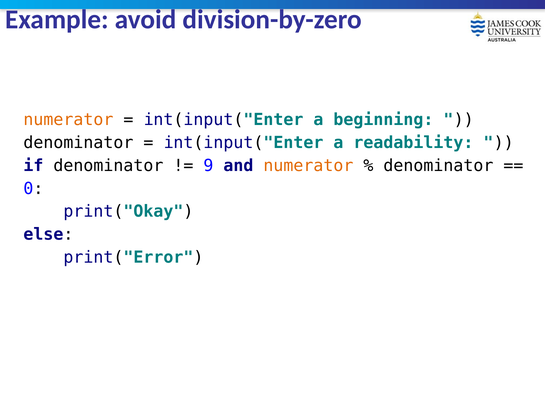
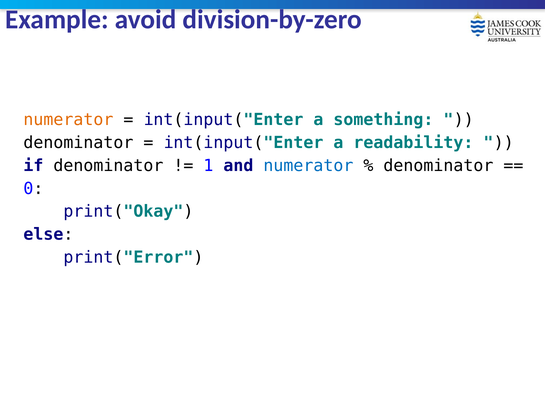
beginning: beginning -> something
9: 9 -> 1
numerator at (309, 165) colour: orange -> blue
